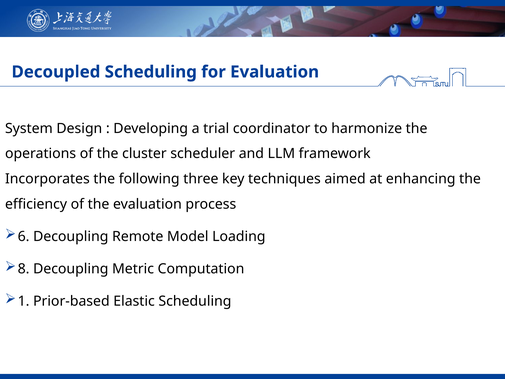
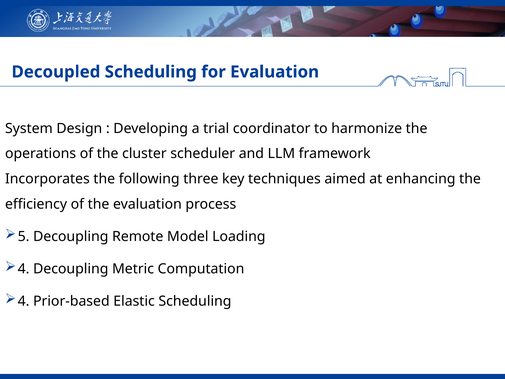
6: 6 -> 5
8 at (24, 269): 8 -> 4
1 at (24, 301): 1 -> 4
